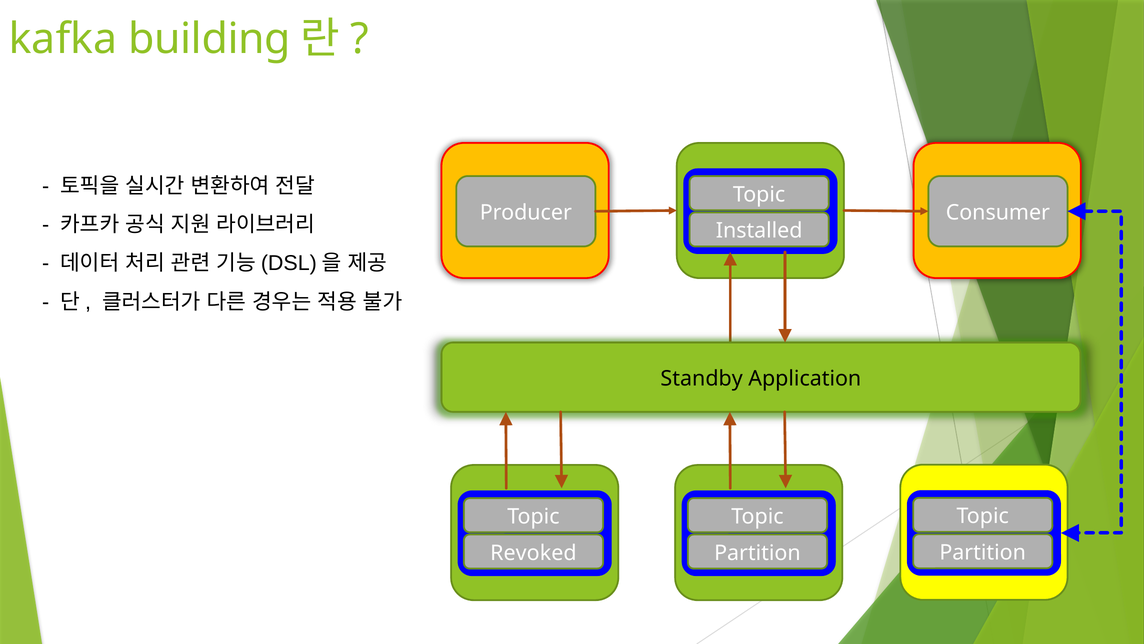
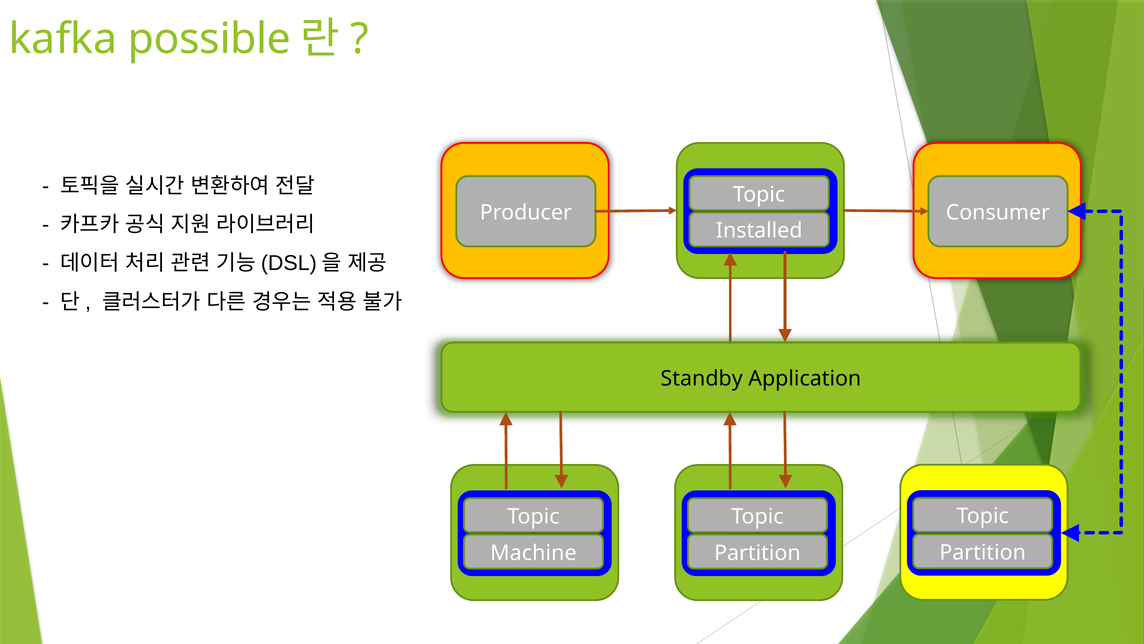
building: building -> possible
Revoked: Revoked -> Machine
